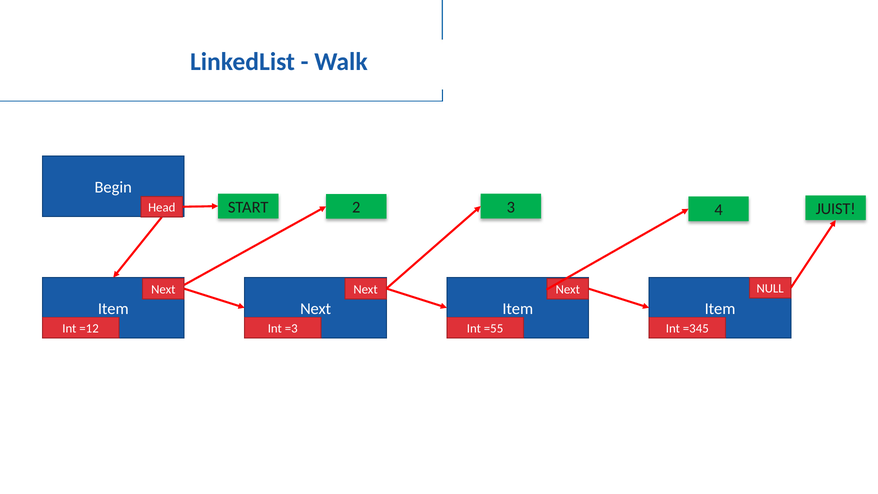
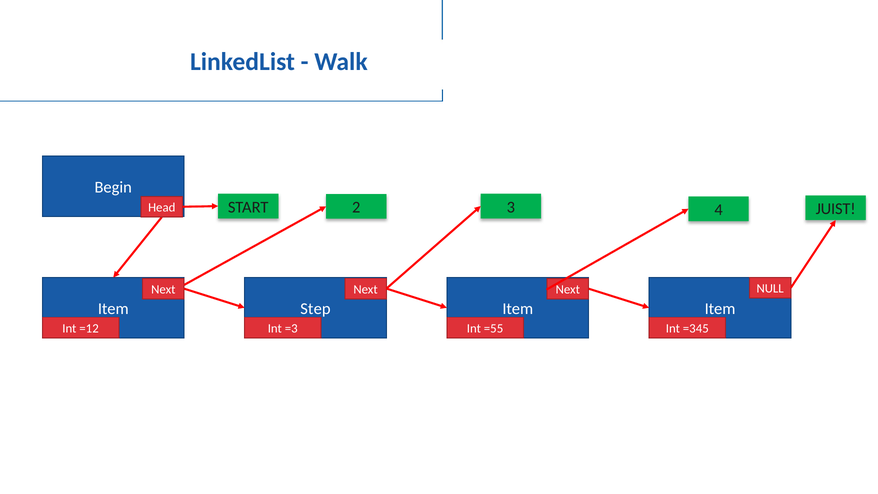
Next at (316, 309): Next -> Step
